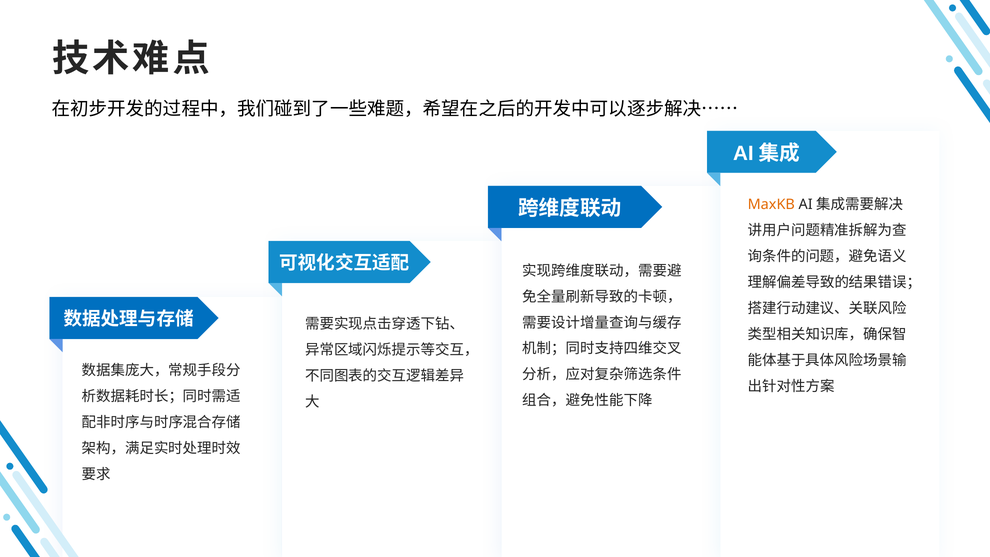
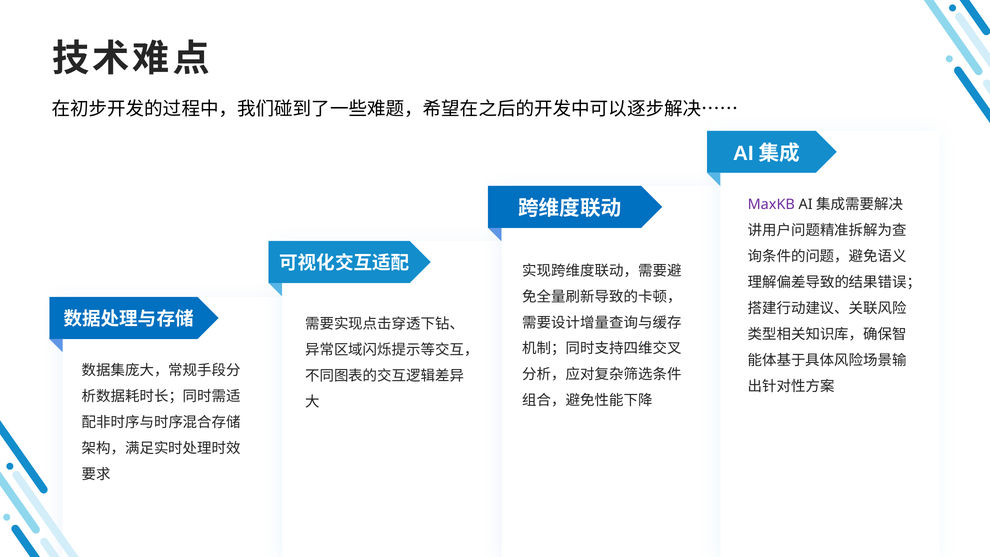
MaxKB colour: orange -> purple
